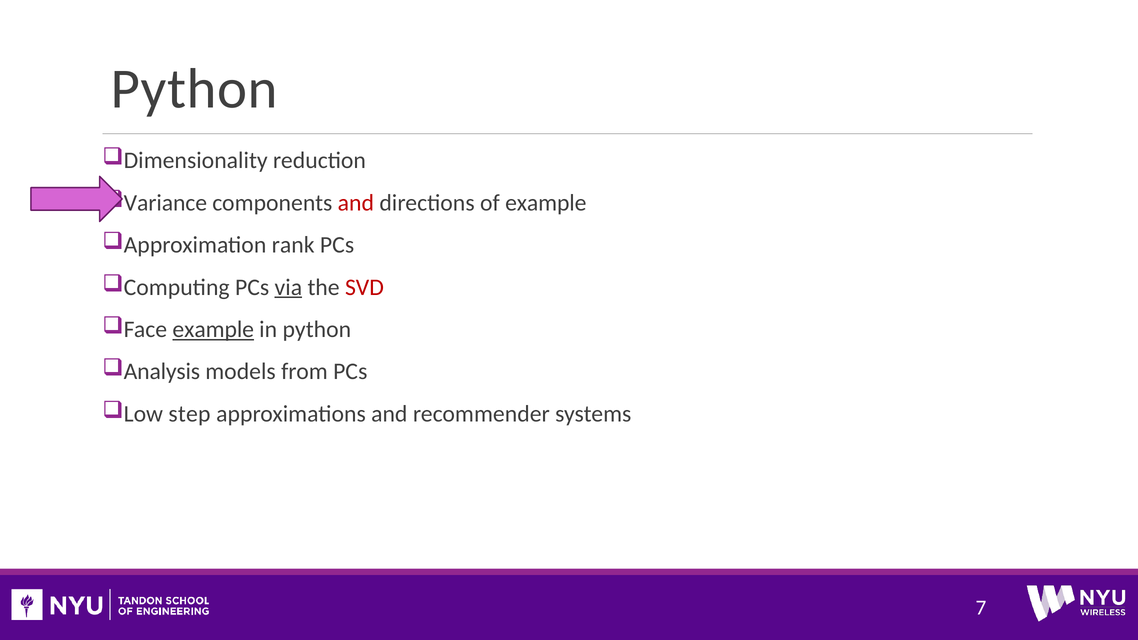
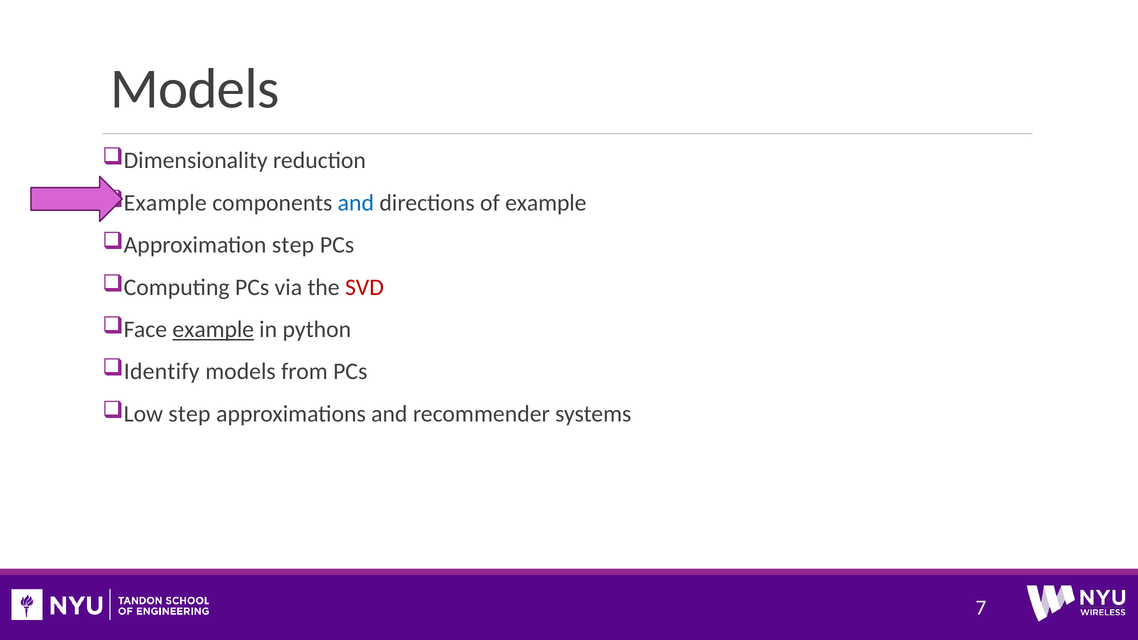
Python at (194, 89): Python -> Models
Variance at (165, 203): Variance -> Example
and at (356, 203) colour: red -> blue
Approximation rank: rank -> step
via underline: present -> none
Analysis: Analysis -> Identify
